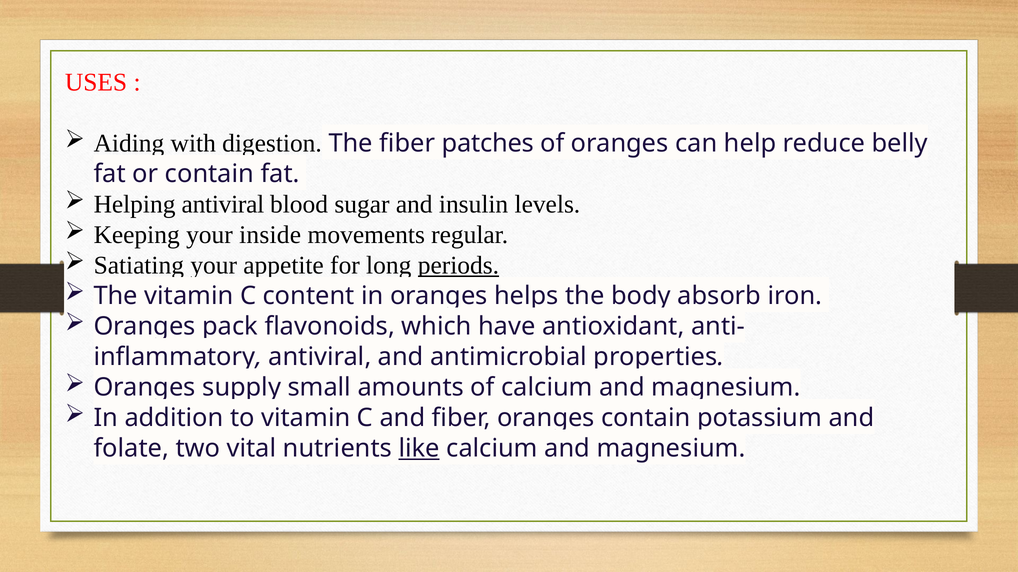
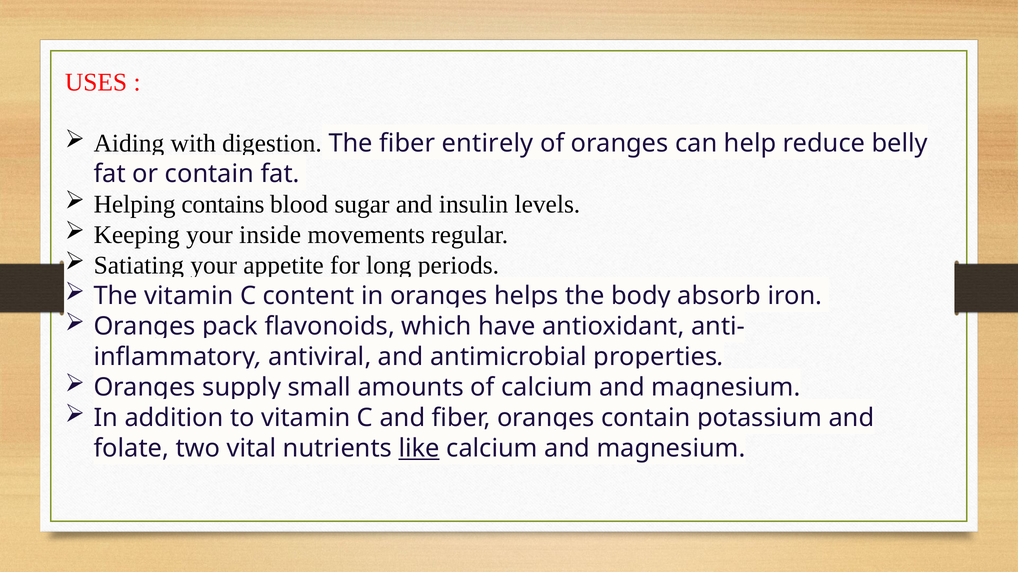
patches: patches -> entirely
Helping antiviral: antiviral -> contains
periods underline: present -> none
